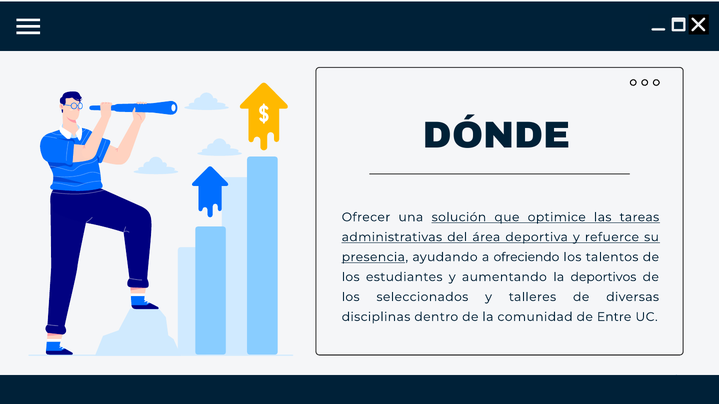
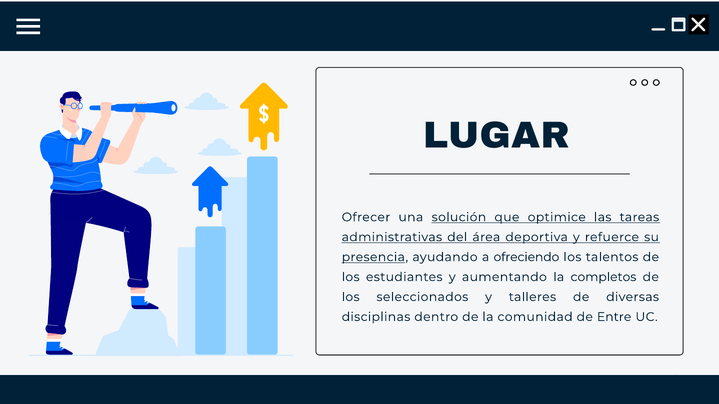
DÓNDE: DÓNDE -> LUGAR
deportivos: deportivos -> completos
